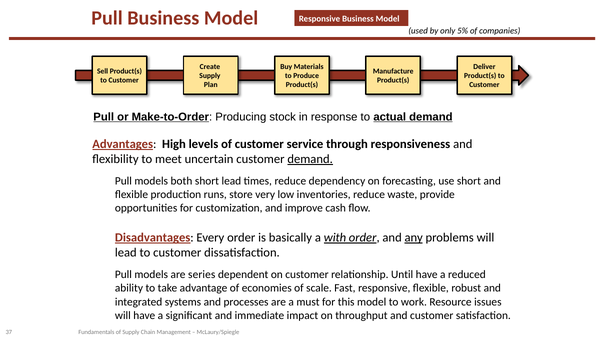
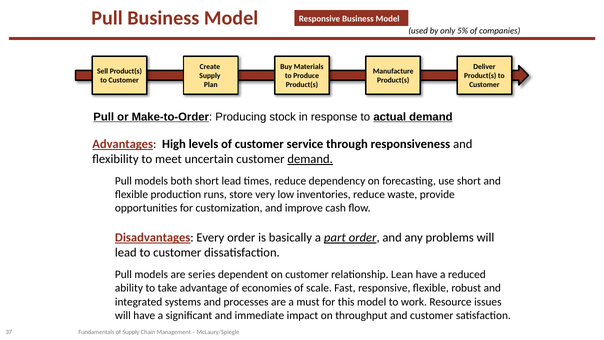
with: with -> part
any underline: present -> none
Until: Until -> Lean
